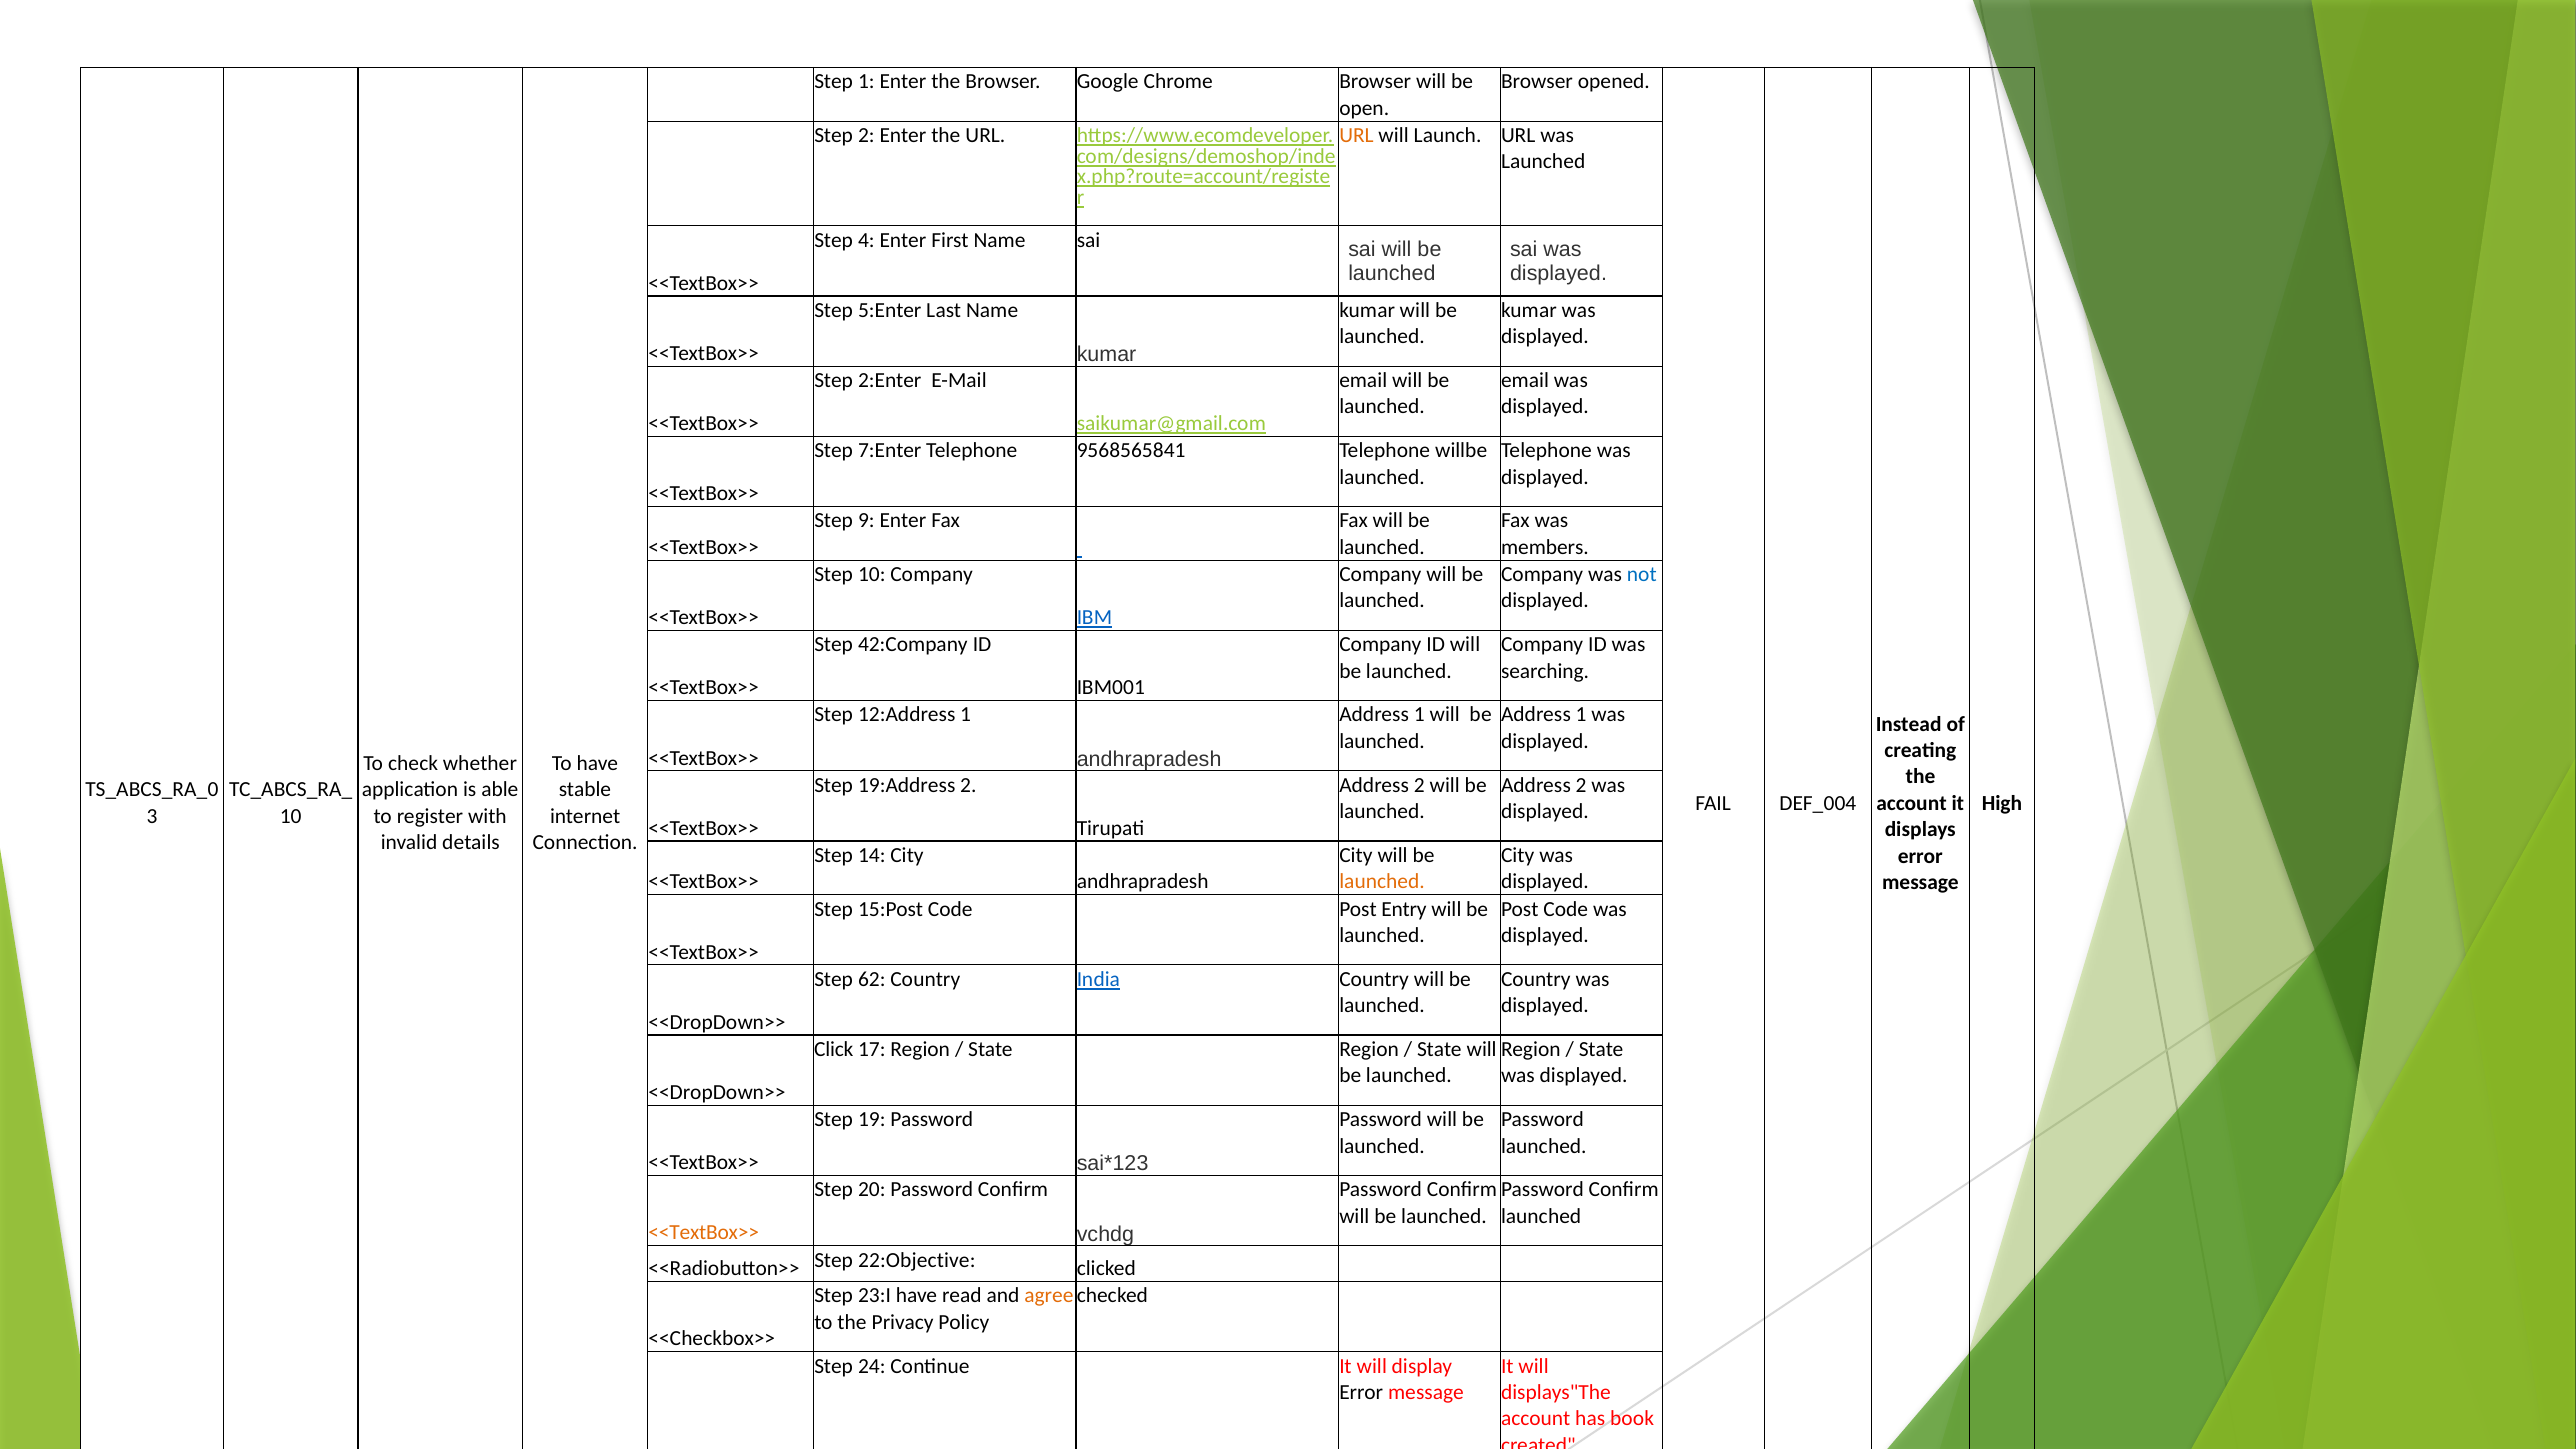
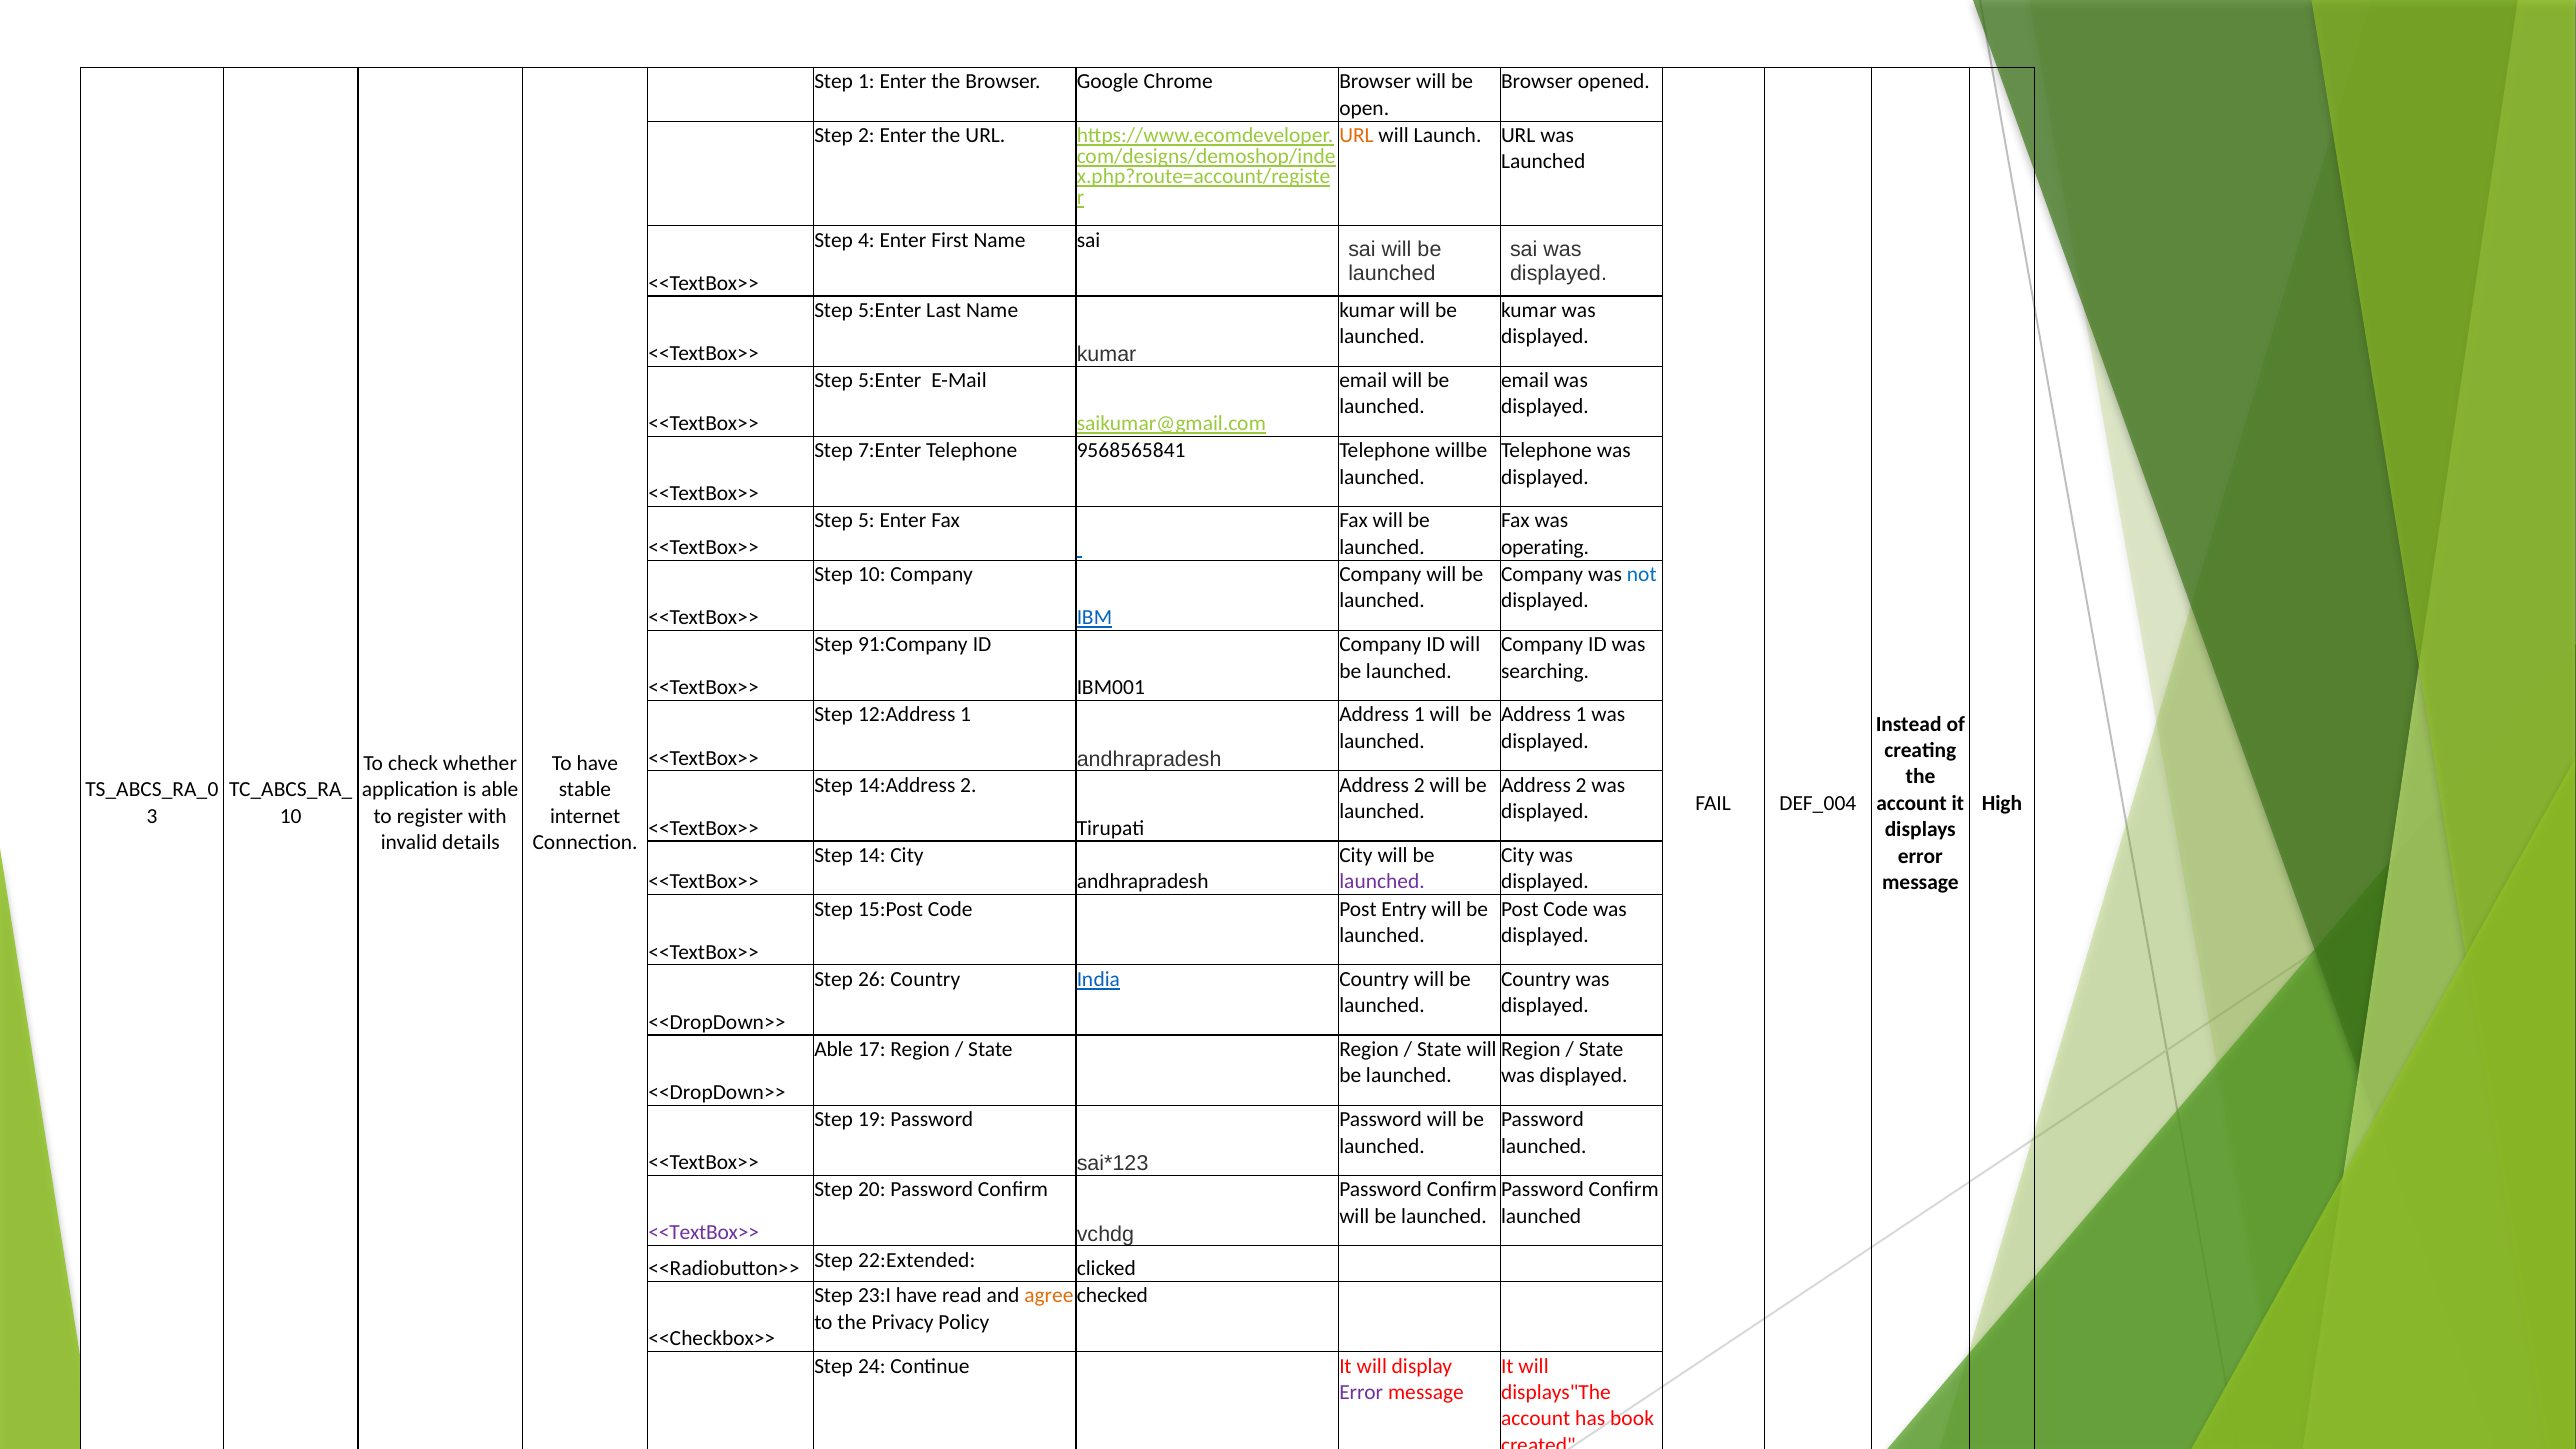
2:Enter at (890, 380): 2:Enter -> 5:Enter
9: 9 -> 5
members: members -> operating
42:Company: 42:Company -> 91:Company
19:Address: 19:Address -> 14:Address
launched at (1382, 882) colour: orange -> purple
62: 62 -> 26
Click at (834, 1049): Click -> Able
<<TextBox>> at (704, 1233) colour: orange -> purple
22:Objective: 22:Objective -> 22:Extended
Error at (1361, 1392) colour: black -> purple
